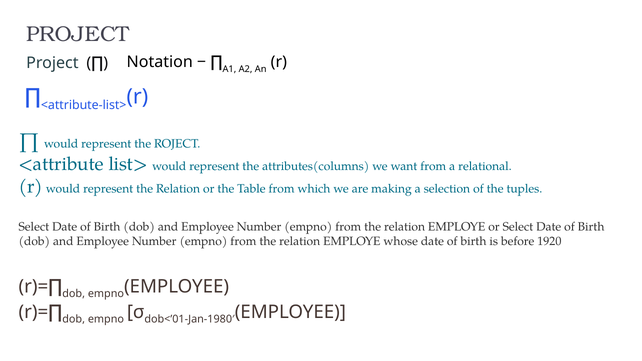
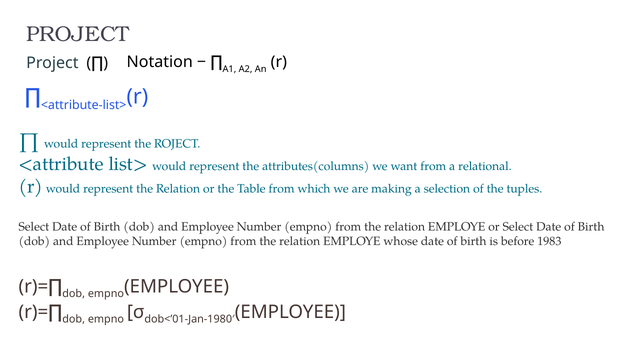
1920: 1920 -> 1983
